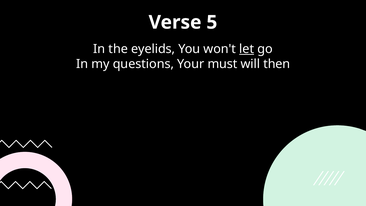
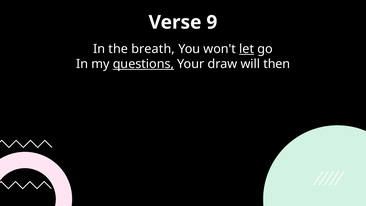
5: 5 -> 9
eyelids: eyelids -> breath
questions underline: none -> present
must: must -> draw
